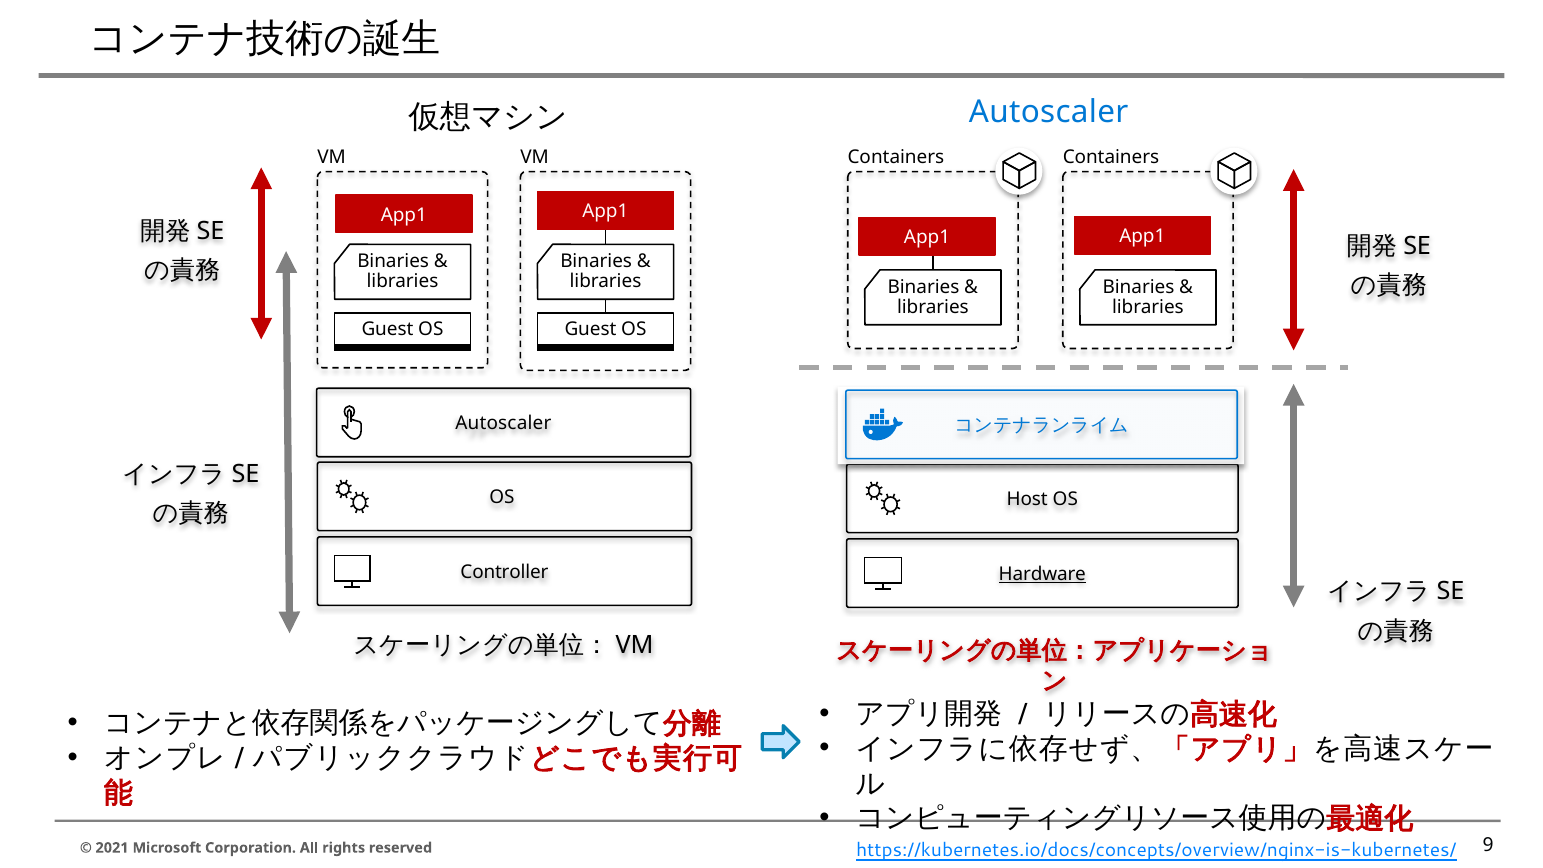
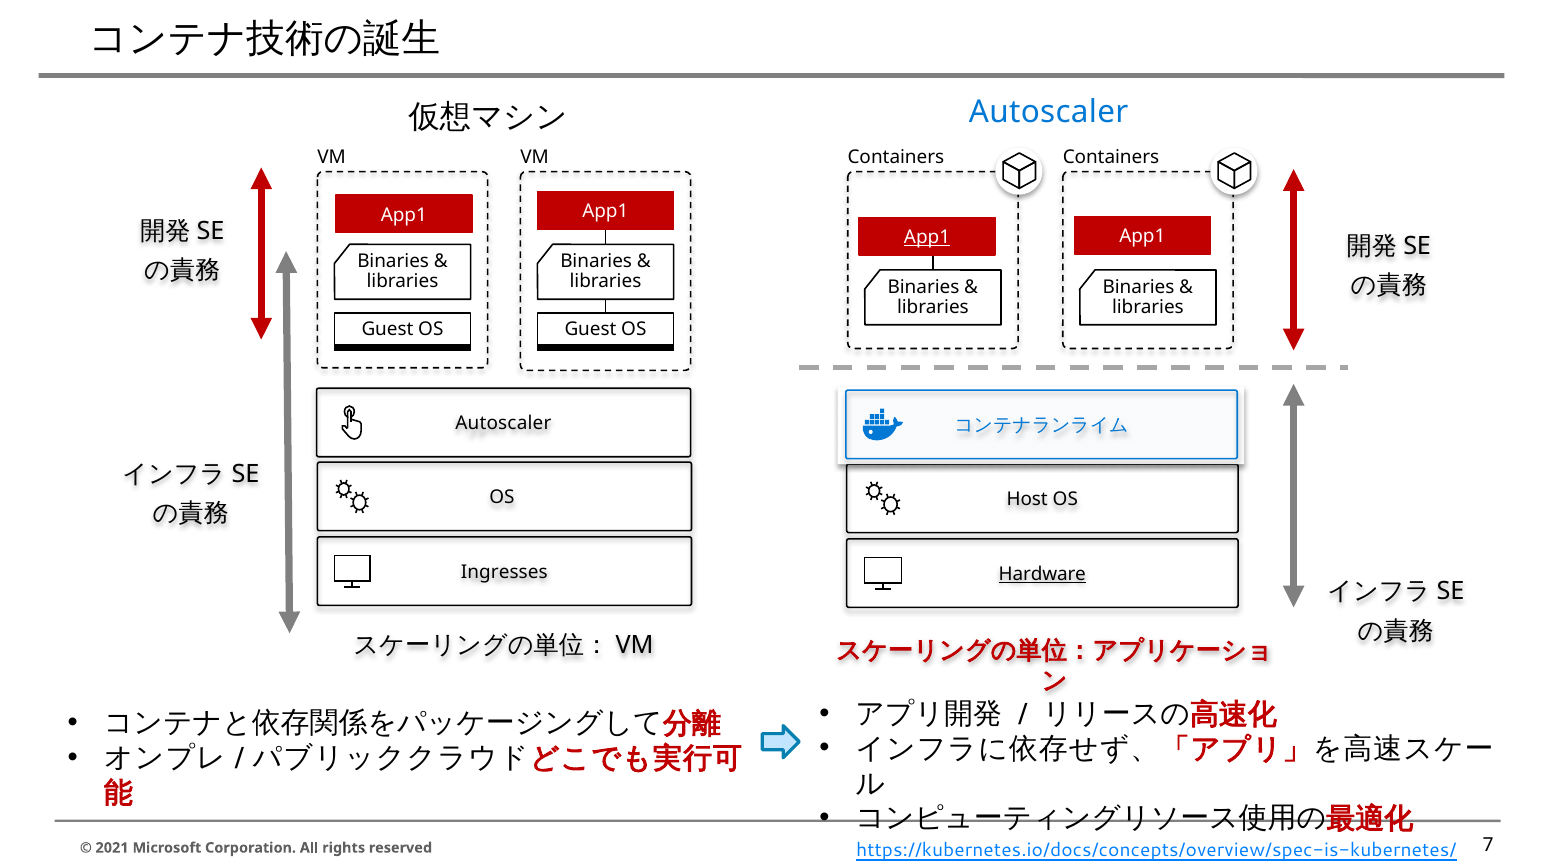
App1 at (927, 237) underline: none -> present
Controller: Controller -> Ingresses
https://kubernetes.io/docs/concepts/overview/nginx-is-kubernetes/: https://kubernetes.io/docs/concepts/overview/nginx-is-kubernetes/ -> https://kubernetes.io/docs/concepts/overview/spec-is-kubernetes/
9: 9 -> 7
